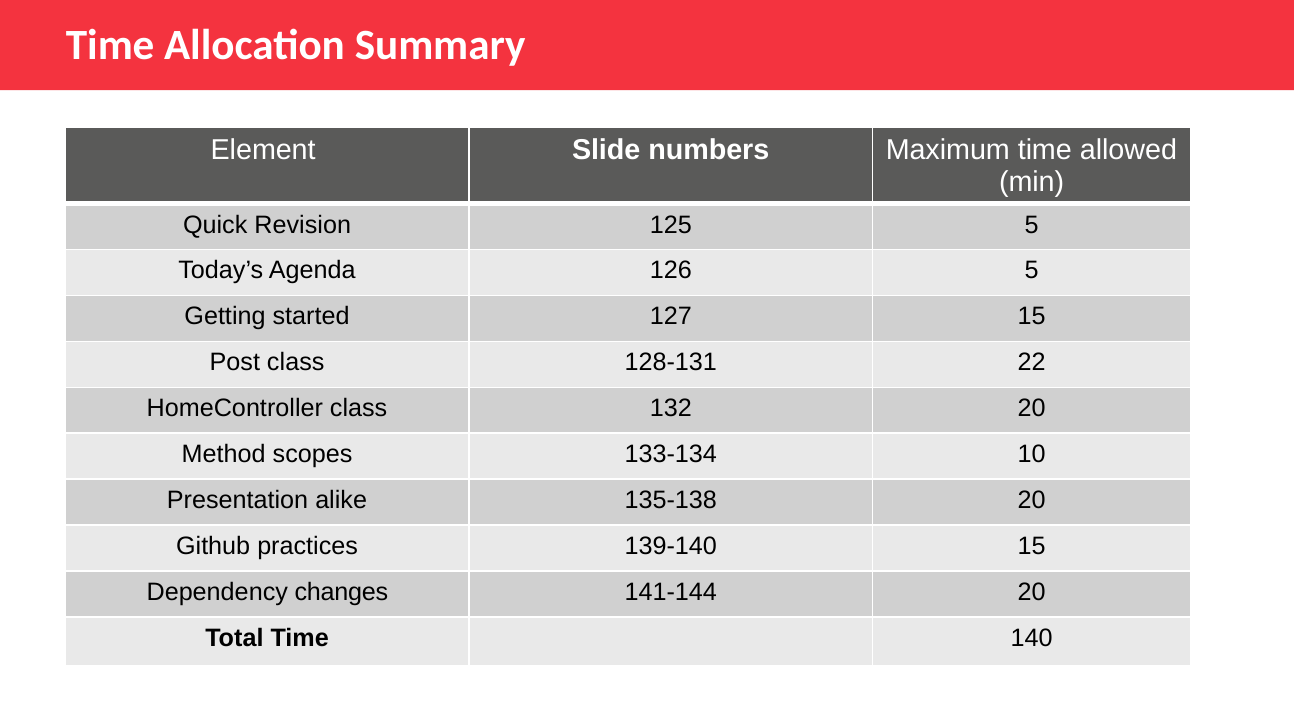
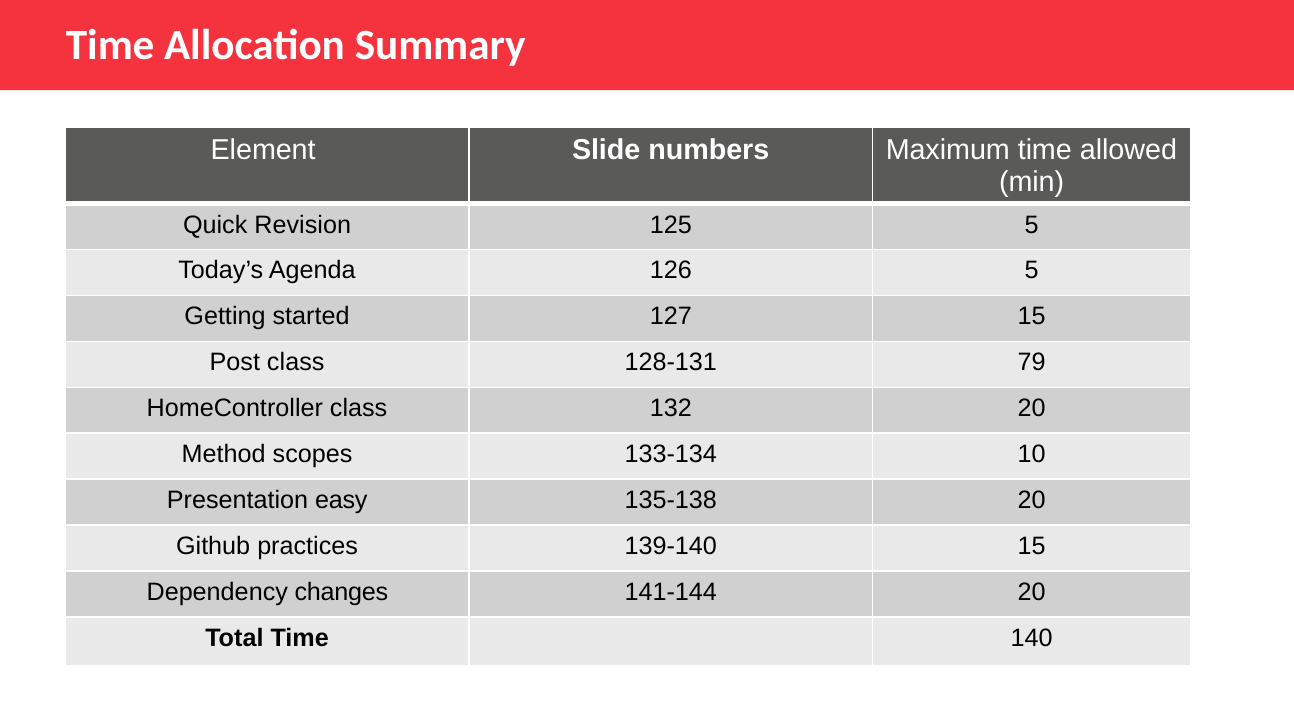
22: 22 -> 79
alike: alike -> easy
